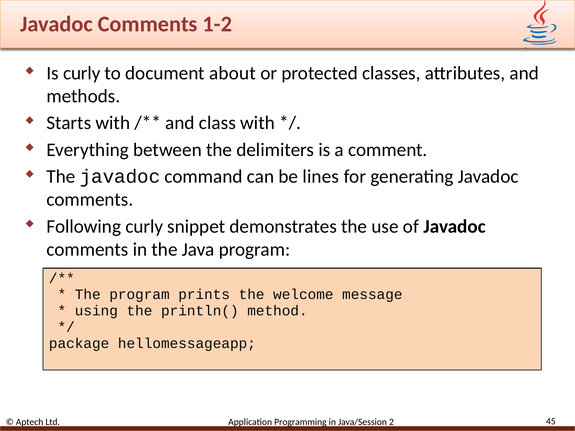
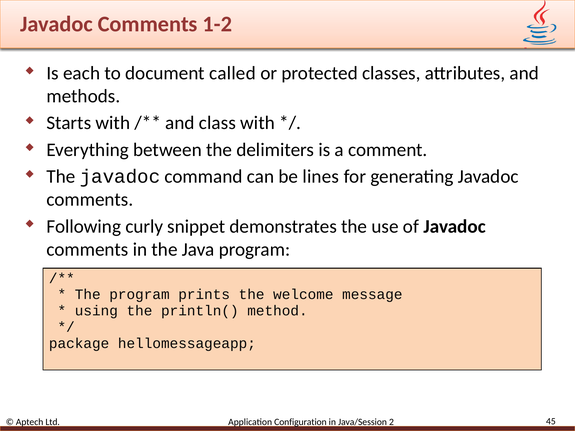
Is curly: curly -> each
about: about -> called
Programming: Programming -> Configuration
